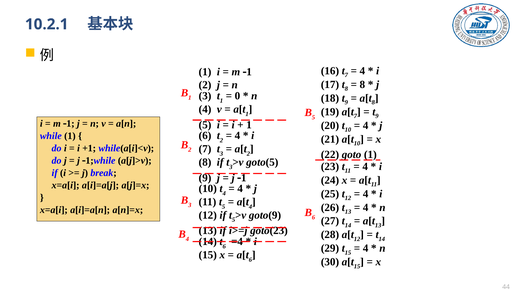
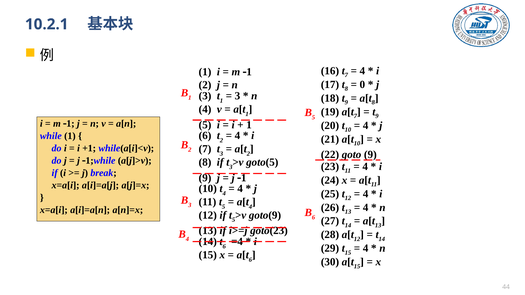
8 at (362, 85): 8 -> 0
0 at (237, 96): 0 -> 3
goto 1: 1 -> 9
